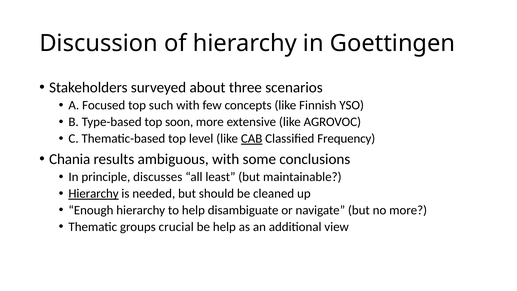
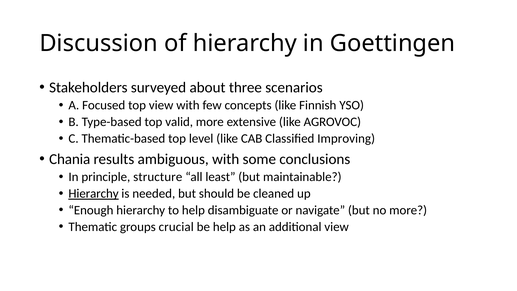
top such: such -> view
soon: soon -> valid
CAB underline: present -> none
Frequency: Frequency -> Improving
discusses: discusses -> structure
